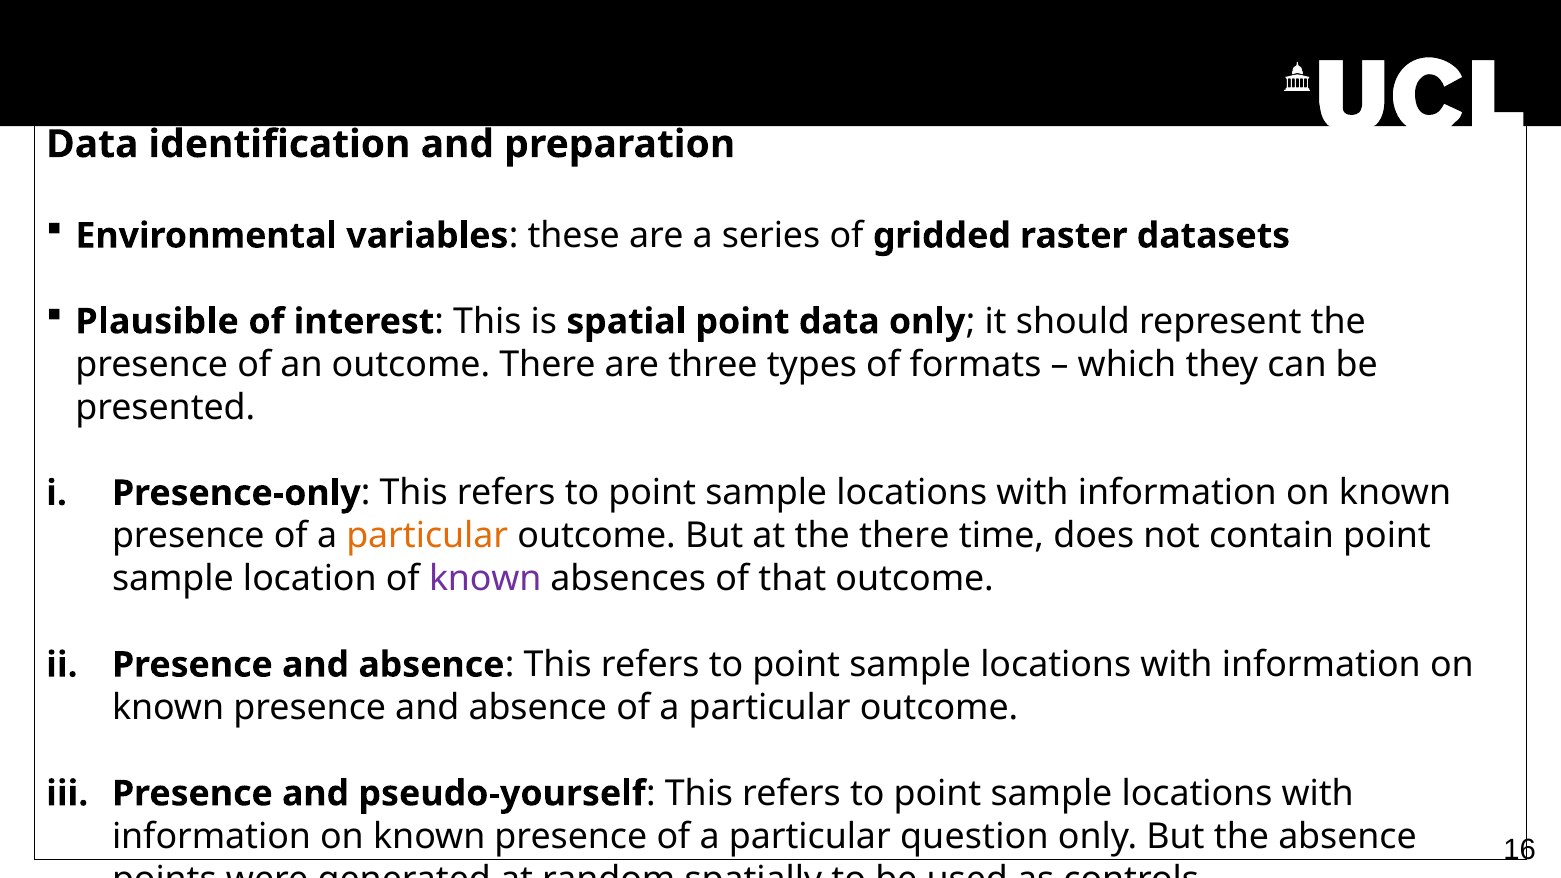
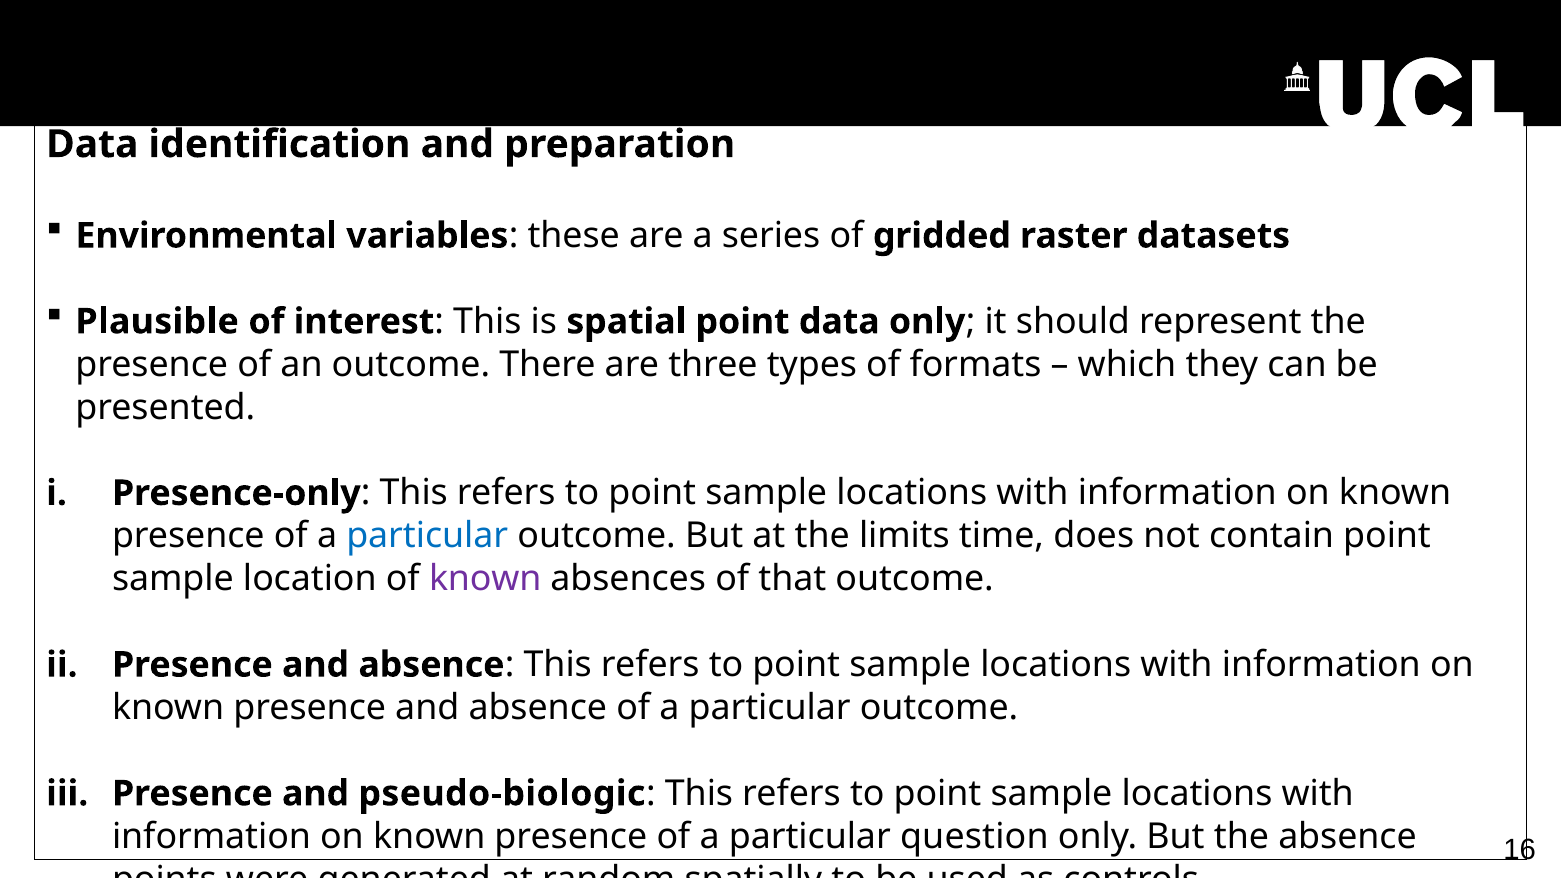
particular at (427, 536) colour: orange -> blue
the there: there -> limits
pseudo-yourself: pseudo-yourself -> pseudo-biologic
